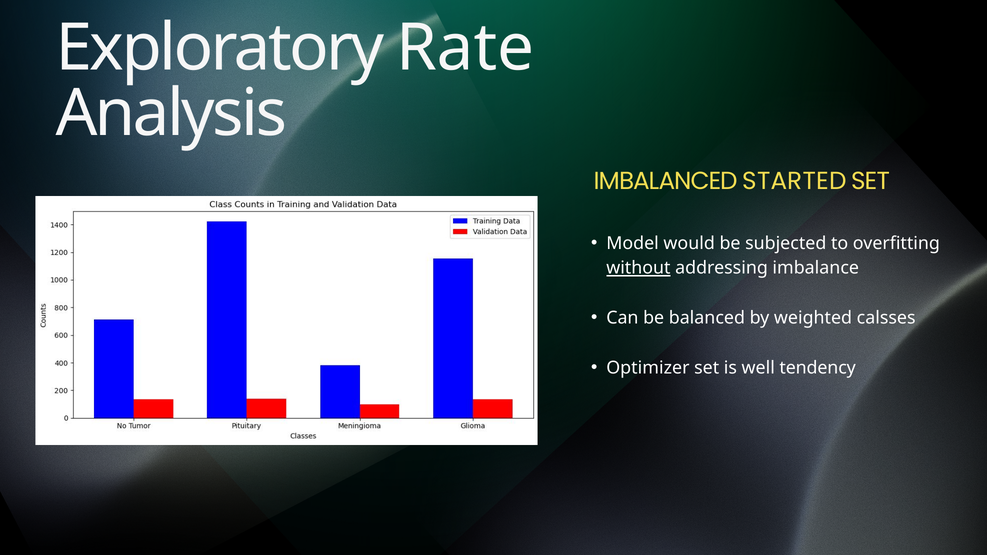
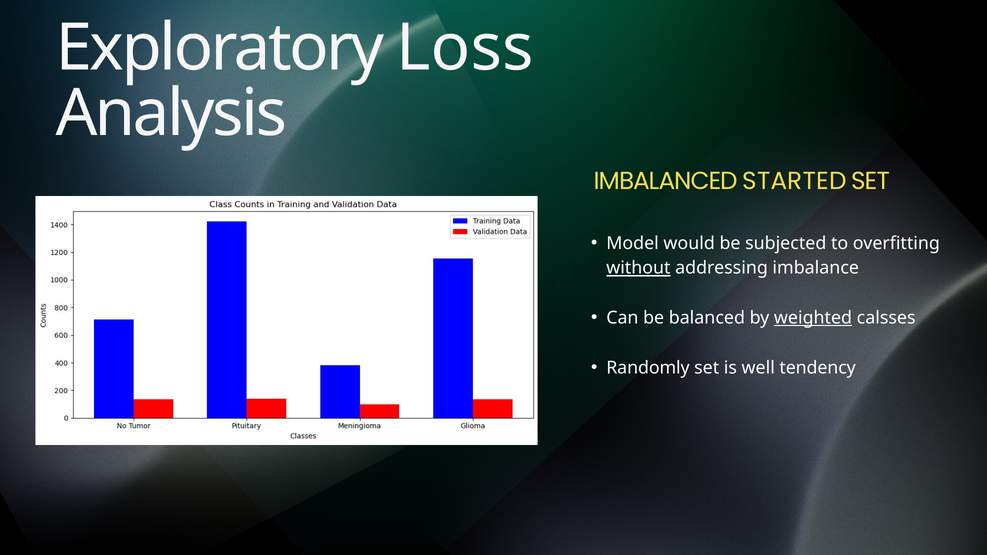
Rate: Rate -> Loss
weighted underline: none -> present
Optimizer: Optimizer -> Randomly
